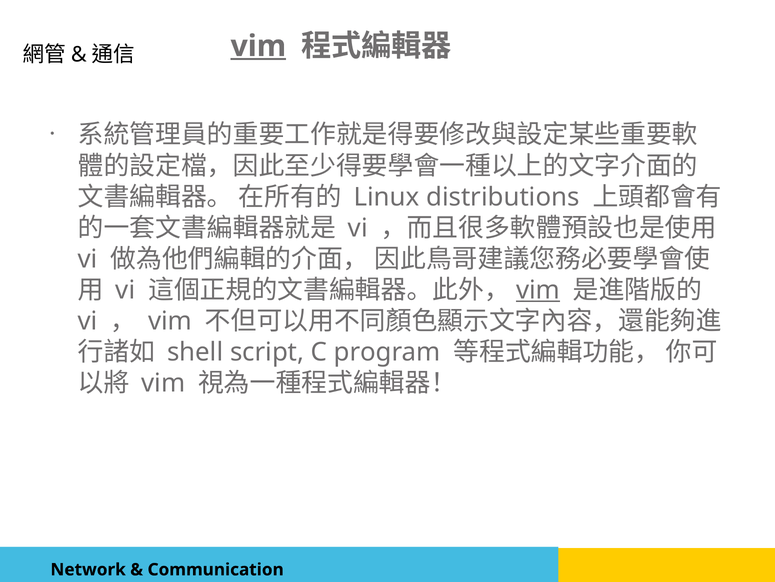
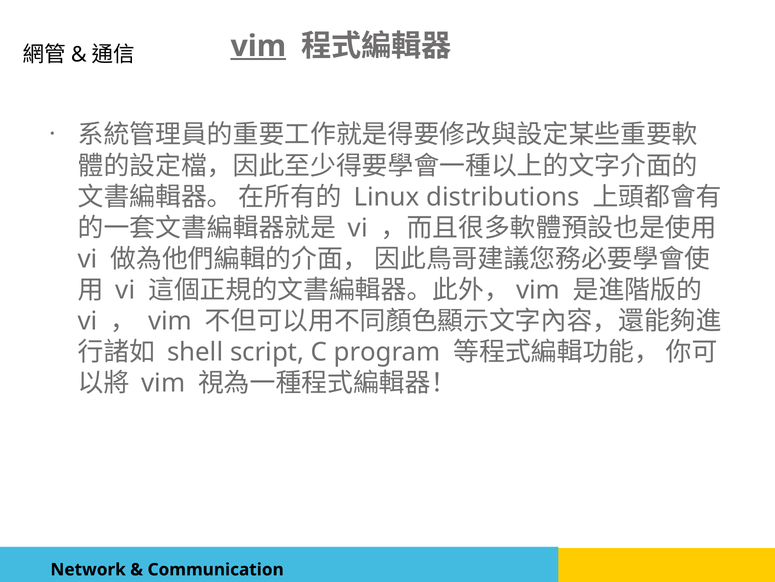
vim at (538, 290) underline: present -> none
